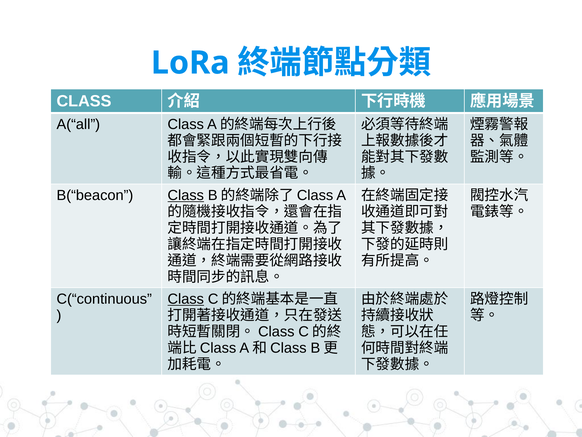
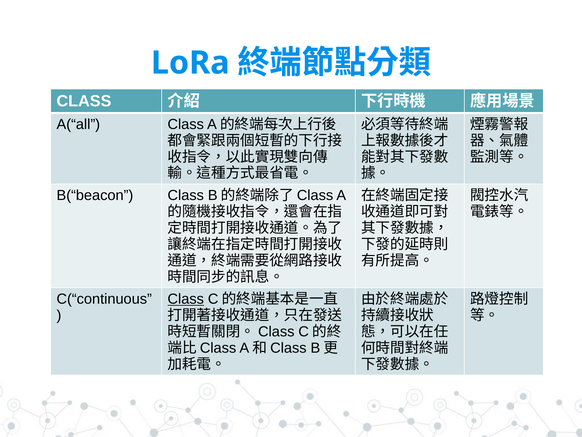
Class at (186, 195) underline: present -> none
